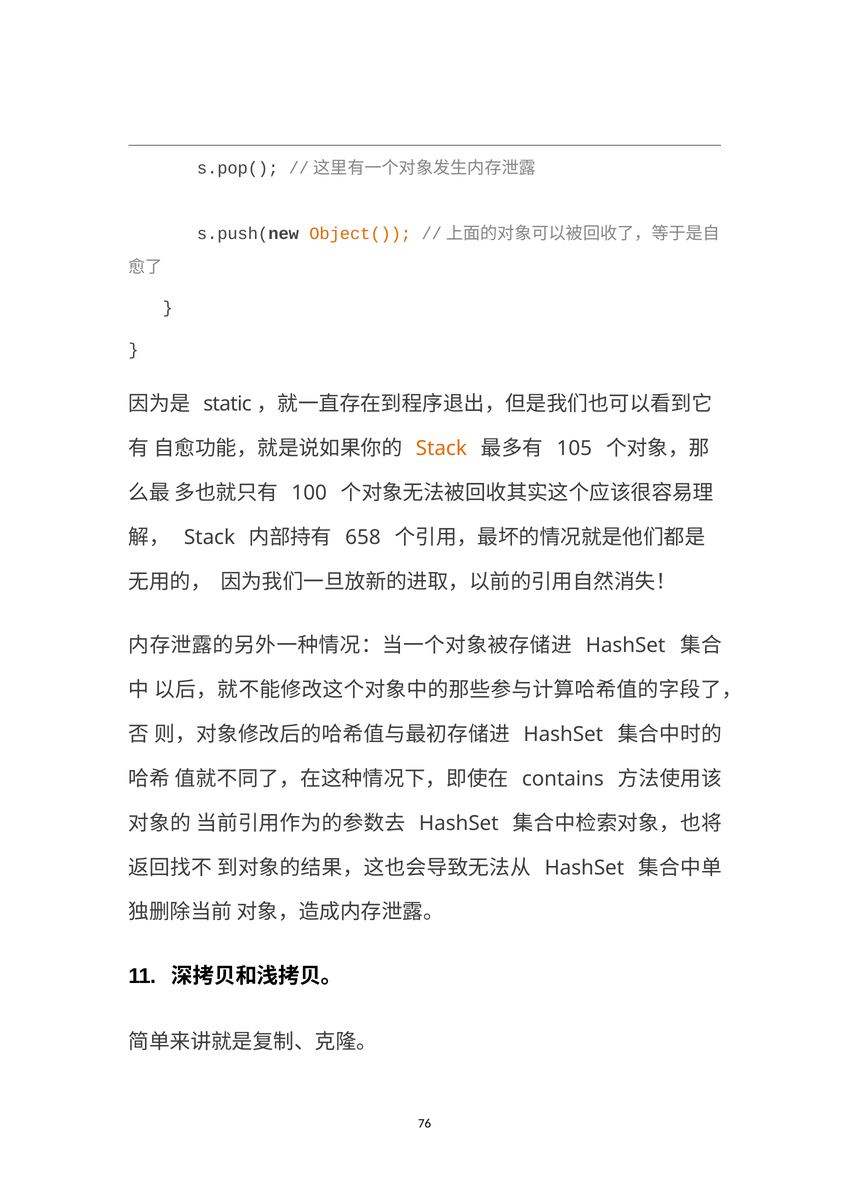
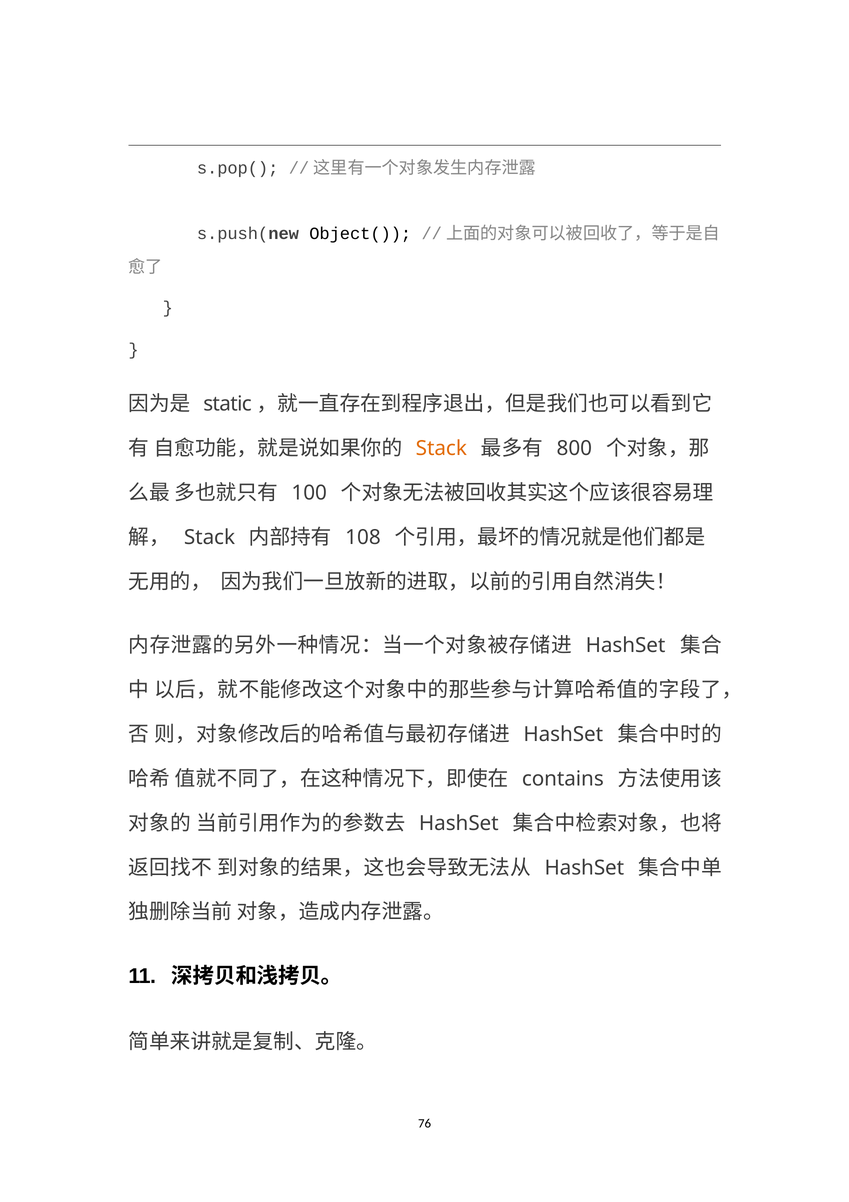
Object( colour: orange -> black
105: 105 -> 800
658: 658 -> 108
